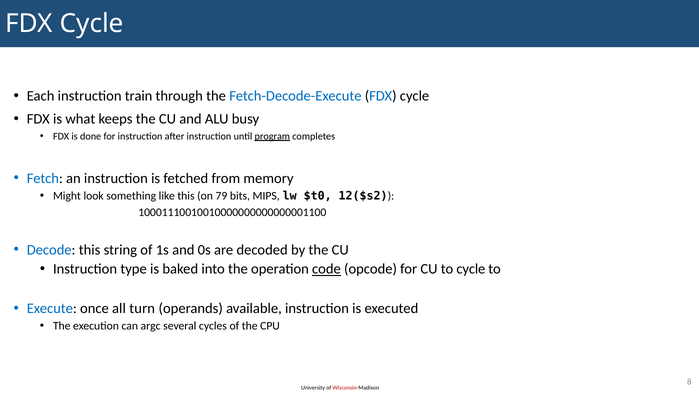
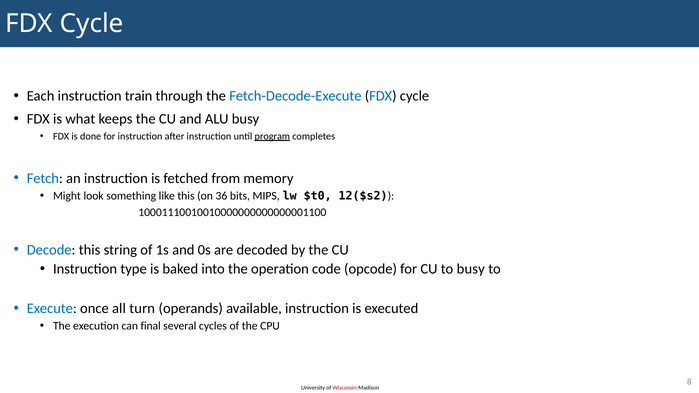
79: 79 -> 36
code underline: present -> none
to cycle: cycle -> busy
argc: argc -> final
